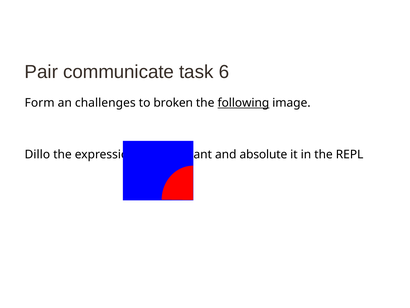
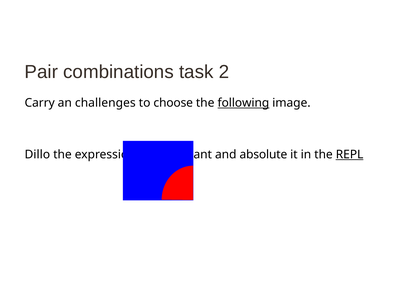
communicate: communicate -> combinations
6: 6 -> 2
Form: Form -> Carry
broken: broken -> choose
REPL underline: none -> present
